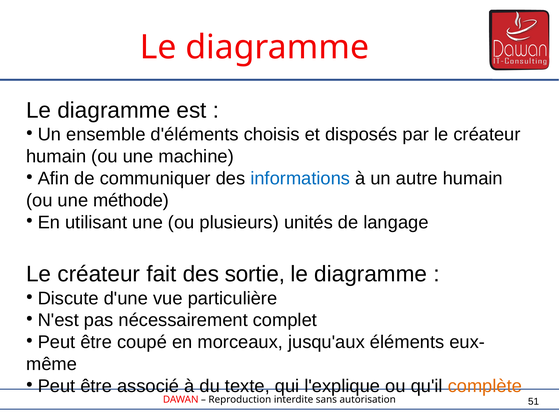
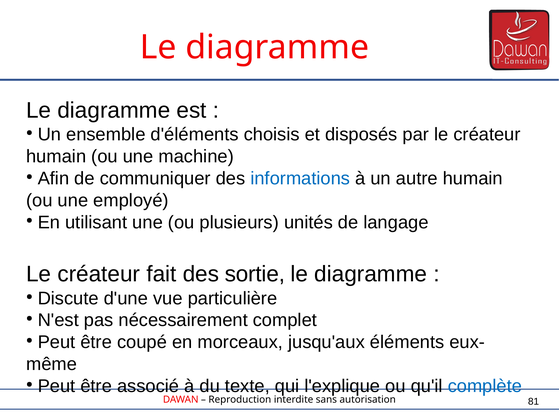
méthode: méthode -> employé
complète colour: orange -> blue
51: 51 -> 81
